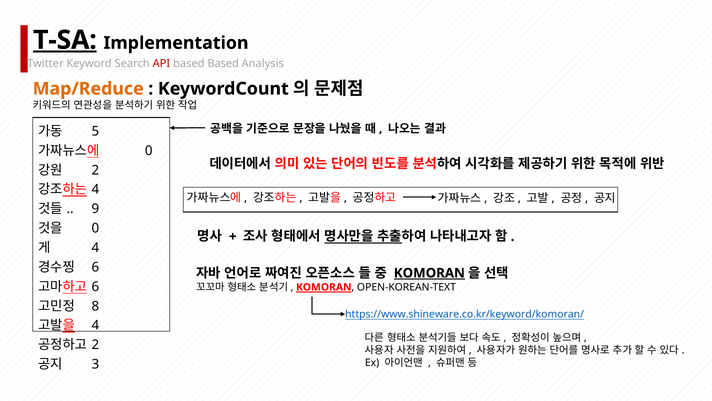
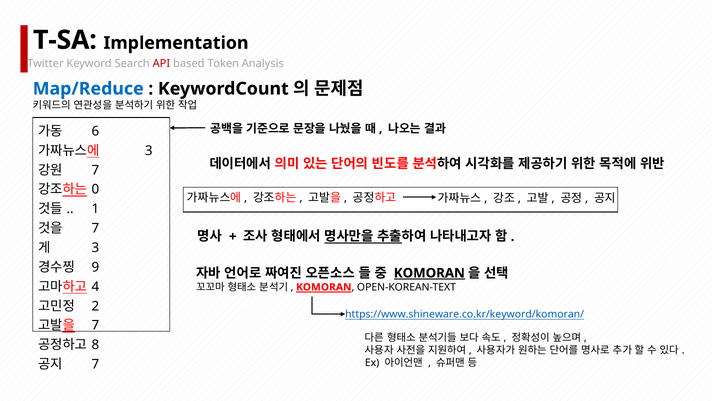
T-SA underline: present -> none
based Based: Based -> Token
Map/Reduce colour: orange -> blue
5: 5 -> 6
0 at (149, 150): 0 -> 3
2 at (95, 170): 2 -> 7
4 at (95, 189): 4 -> 0
9: 9 -> 1
0 at (95, 228): 0 -> 7
4 at (95, 248): 4 -> 3
6 at (95, 267): 6 -> 9
6 at (95, 286): 6 -> 4
8: 8 -> 2
4 at (95, 325): 4 -> 7
2 at (95, 345): 2 -> 8
3 at (95, 364): 3 -> 7
